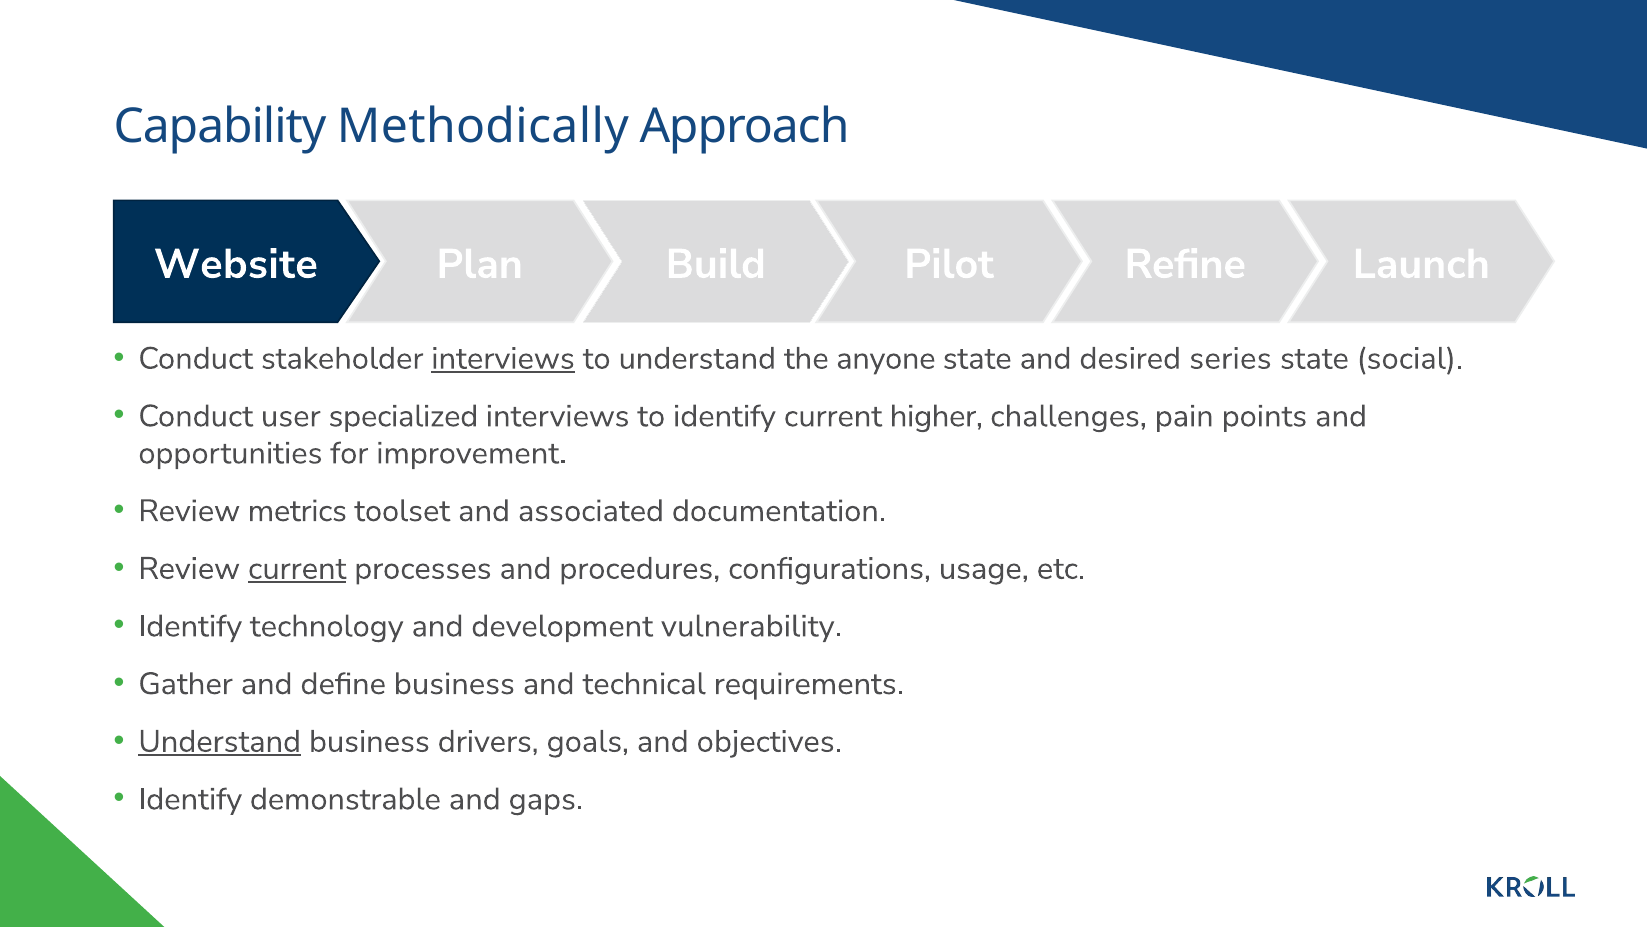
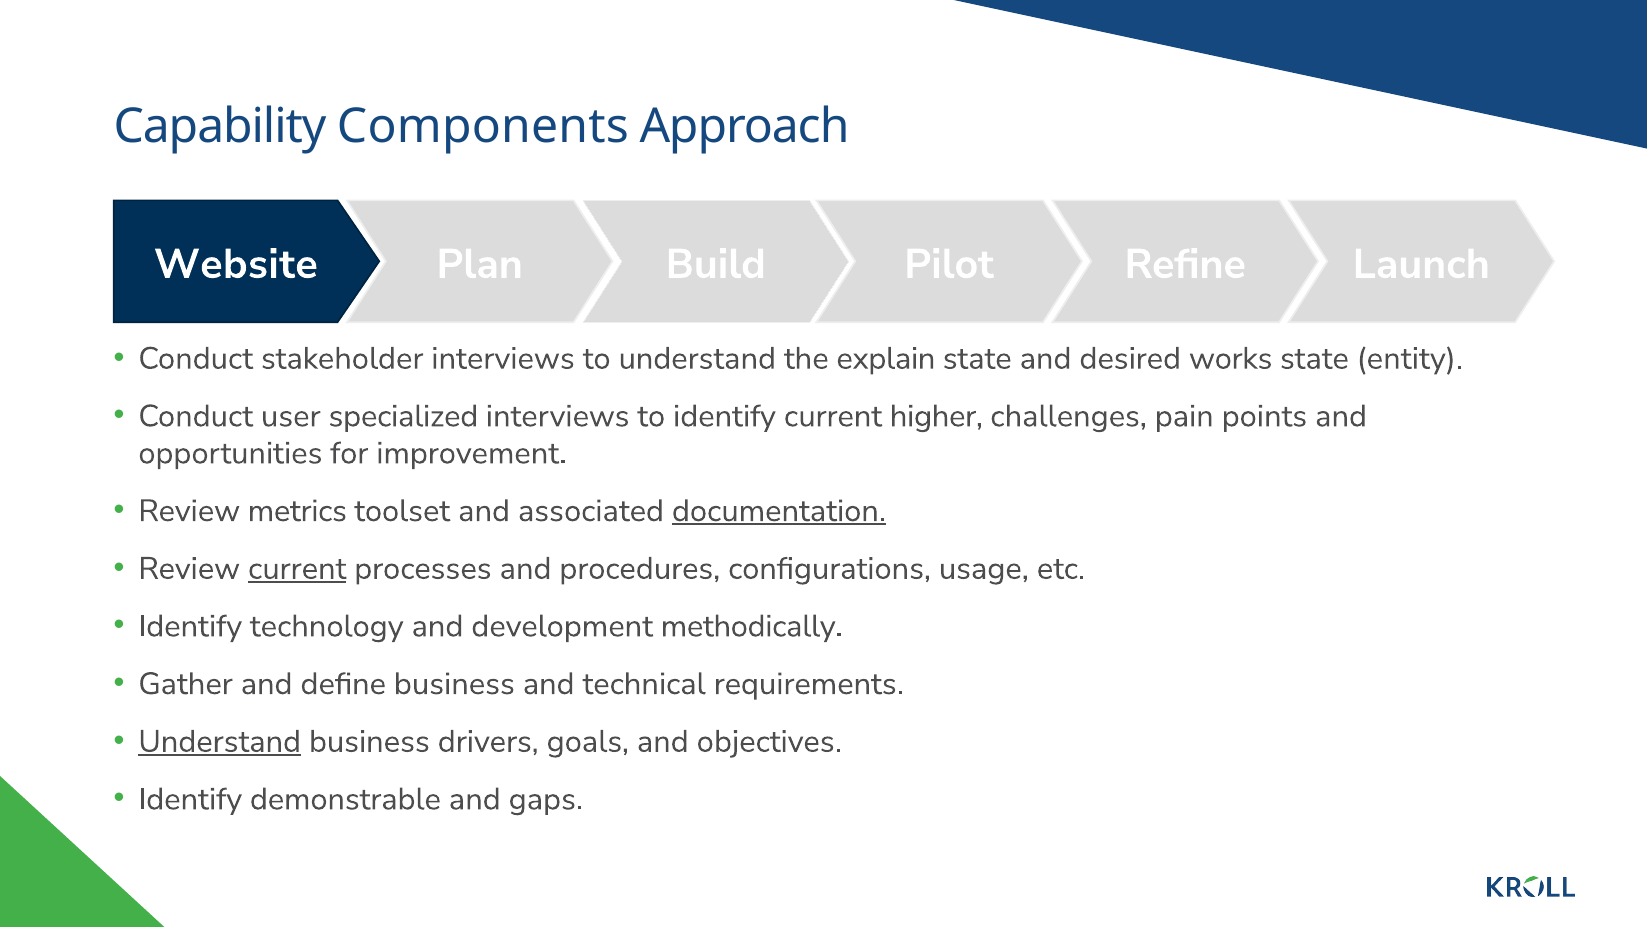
Methodically: Methodically -> Components
interviews at (503, 358) underline: present -> none
anyone: anyone -> explain
series: series -> works
social: social -> entity
documentation underline: none -> present
vulnerability: vulnerability -> methodically
